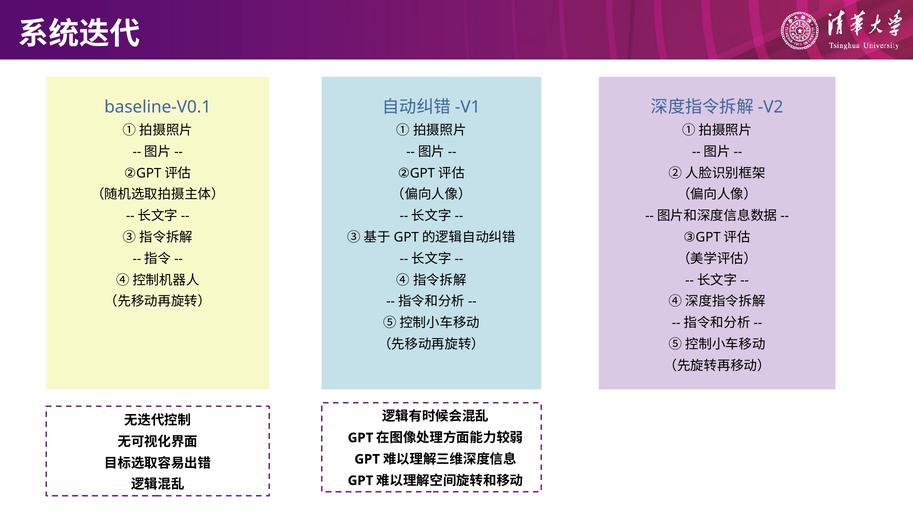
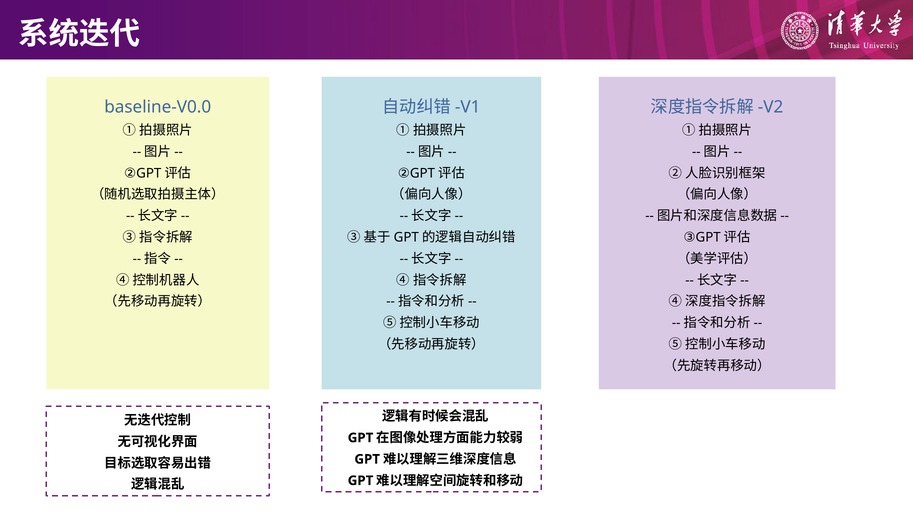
baseline-V0.1: baseline-V0.1 -> baseline-V0.0
